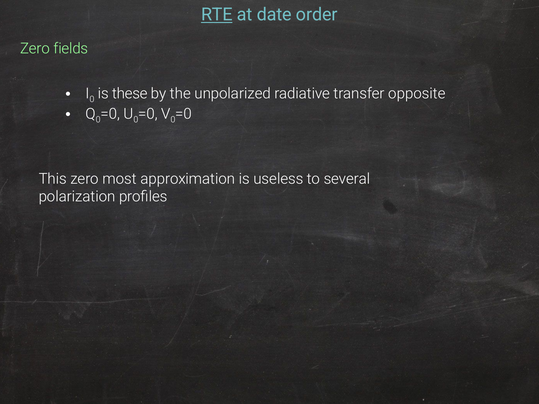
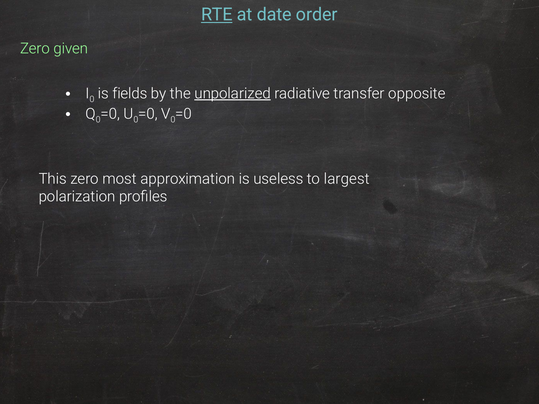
fields: fields -> given
these: these -> fields
unpolarized underline: none -> present
several: several -> largest
